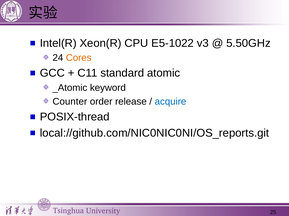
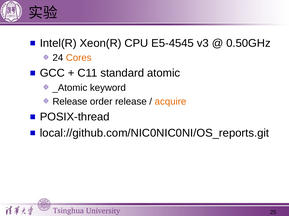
E5-1022: E5-1022 -> E5-4545
5.50GHz: 5.50GHz -> 0.50GHz
Counter at (70, 102): Counter -> Release
acquire colour: blue -> orange
